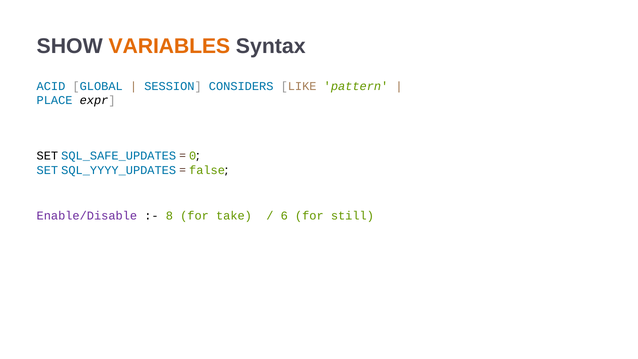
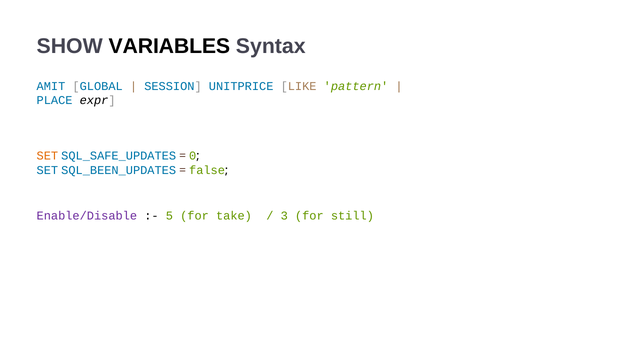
VARIABLES colour: orange -> black
ACID: ACID -> AMIT
CONSIDERS: CONSIDERS -> UNITPRICE
SET at (47, 156) colour: black -> orange
SQL_YYYY_UPDATES: SQL_YYYY_UPDATES -> SQL_BEEN_UPDATES
8: 8 -> 5
6: 6 -> 3
